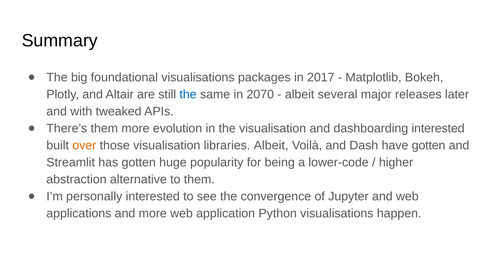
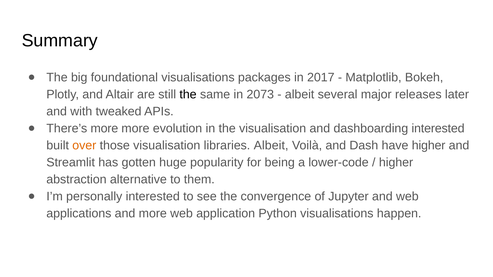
the at (188, 95) colour: blue -> black
2070: 2070 -> 2073
There’s them: them -> more
have gotten: gotten -> higher
